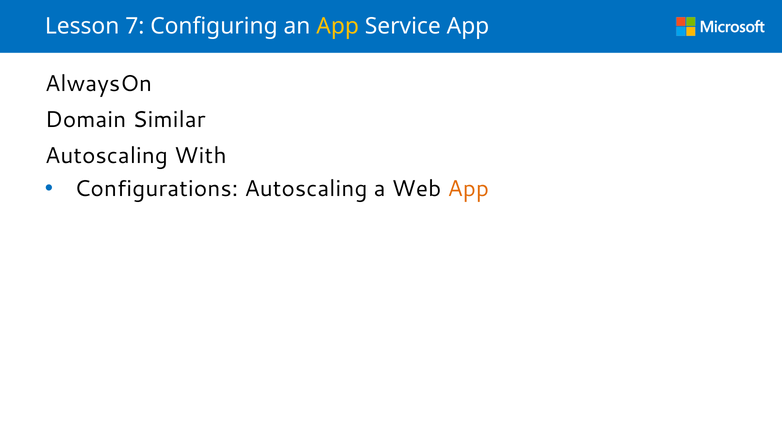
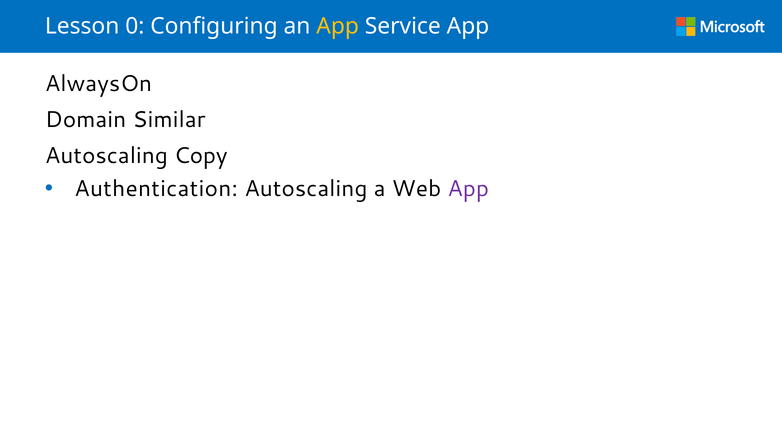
7: 7 -> 0
With: With -> Copy
Configurations: Configurations -> Authentication
App at (468, 189) colour: orange -> purple
